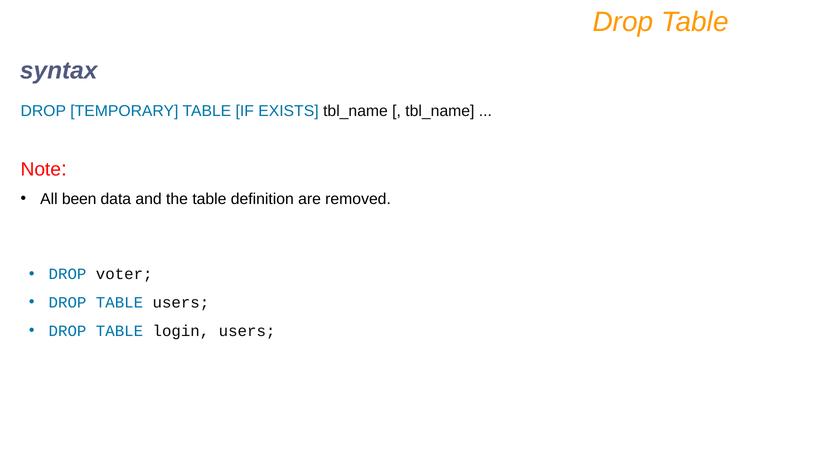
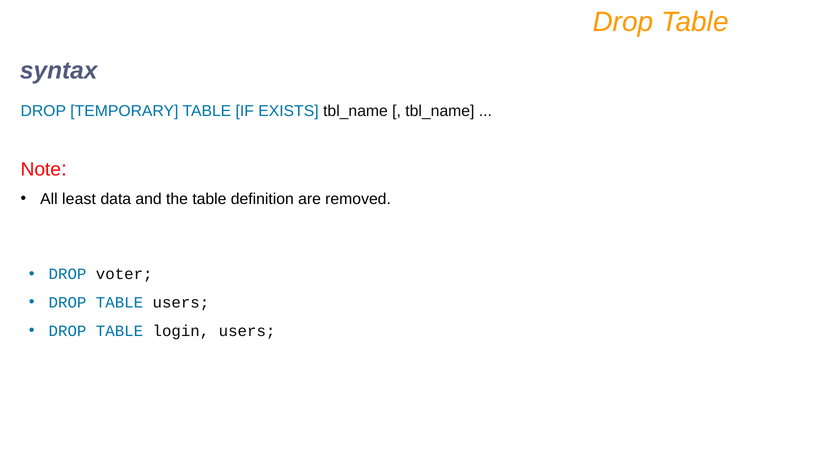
been: been -> least
